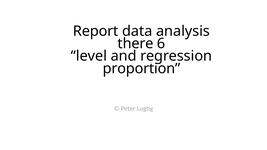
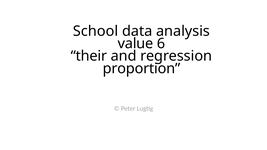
Report: Report -> School
there: there -> value
level: level -> their
